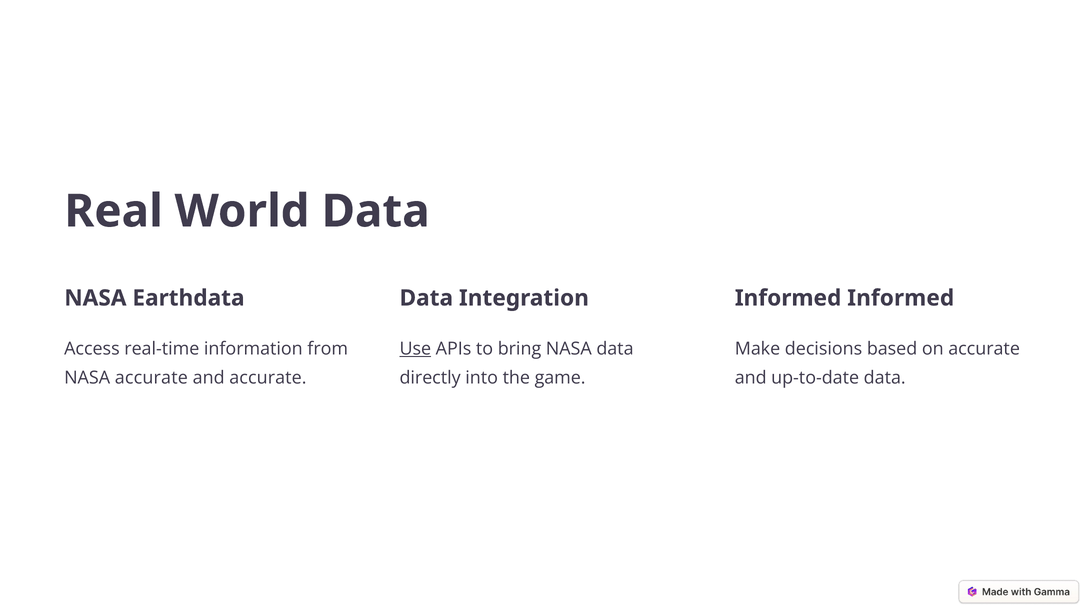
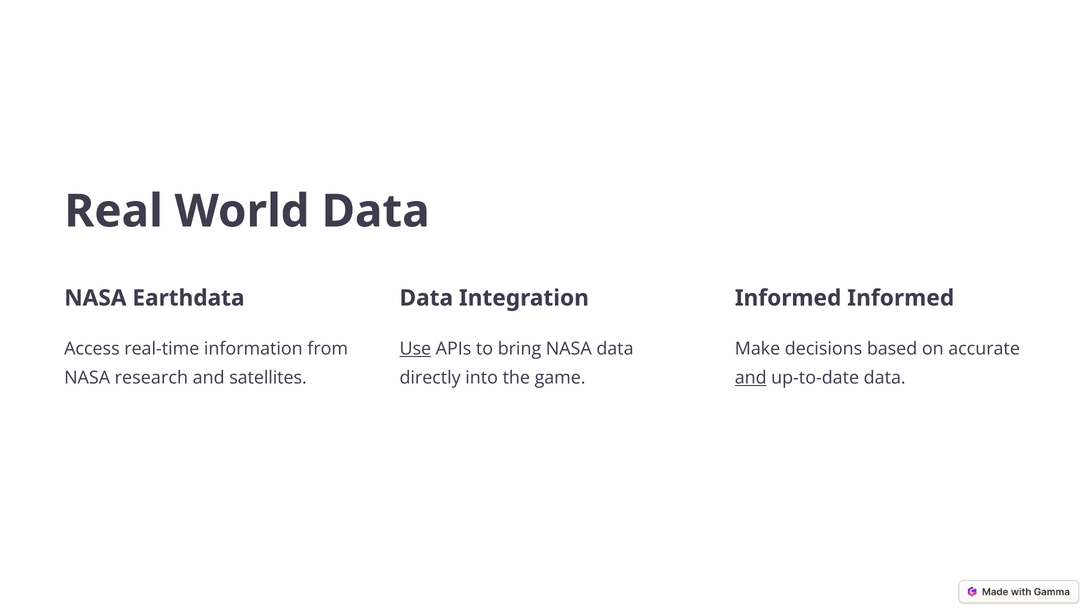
NASA accurate: accurate -> research
and accurate: accurate -> satellites
and at (751, 378) underline: none -> present
